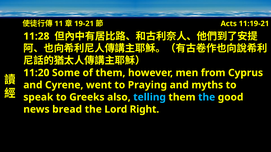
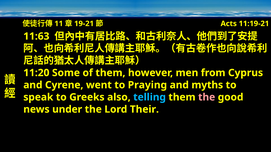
11:28: 11:28 -> 11:63
the at (207, 97) colour: light blue -> pink
bread: bread -> under
Right: Right -> Their
